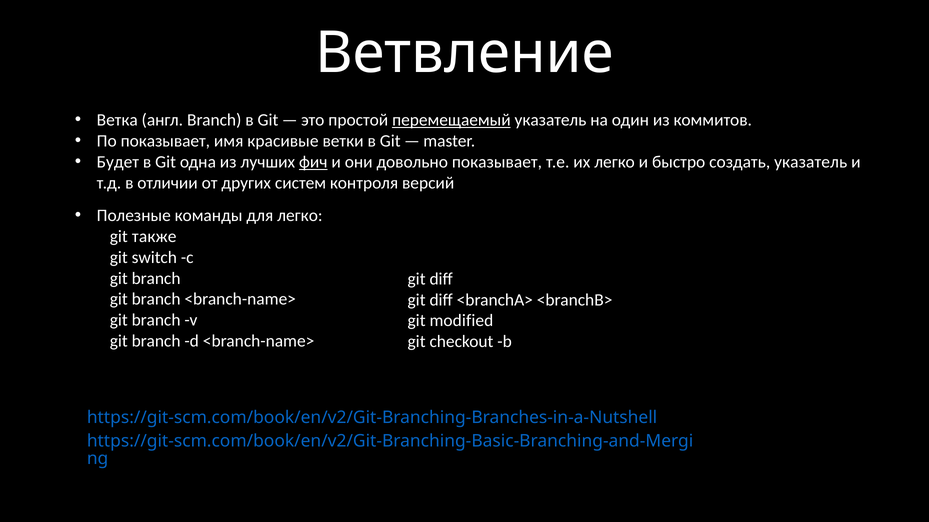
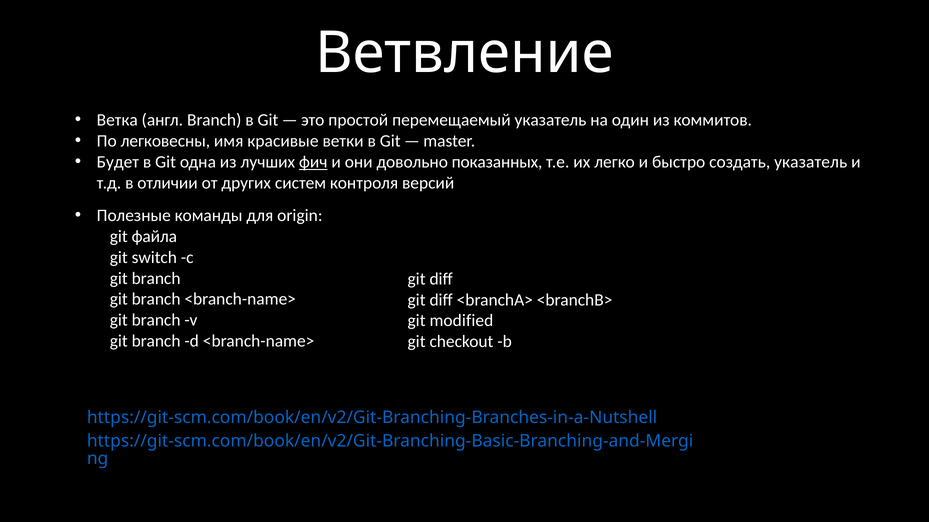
перемещаемый underline: present -> none
По показывает: показывает -> легковесны
довольно показывает: показывает -> показанных
для легко: легко -> origin
также: также -> файла
